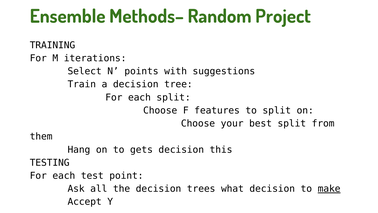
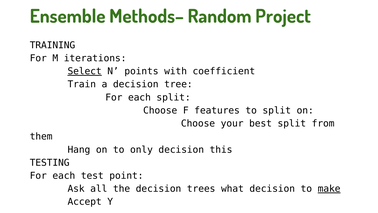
Select underline: none -> present
suggestions: suggestions -> coefficient
gets: gets -> only
